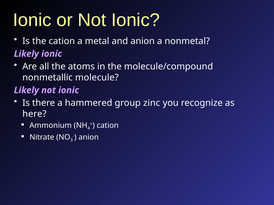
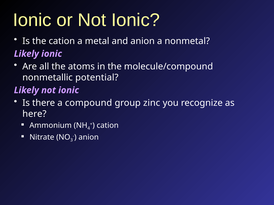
molecule: molecule -> potential
hammered: hammered -> compound
